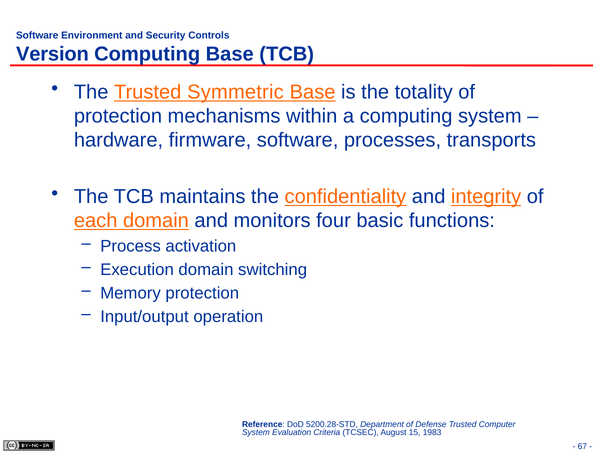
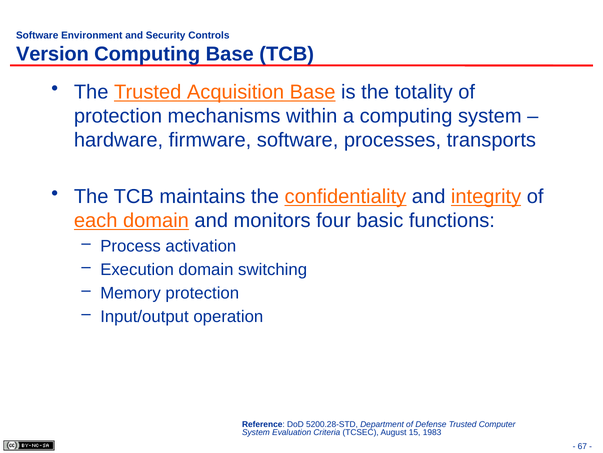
Symmetric: Symmetric -> Acquisition
